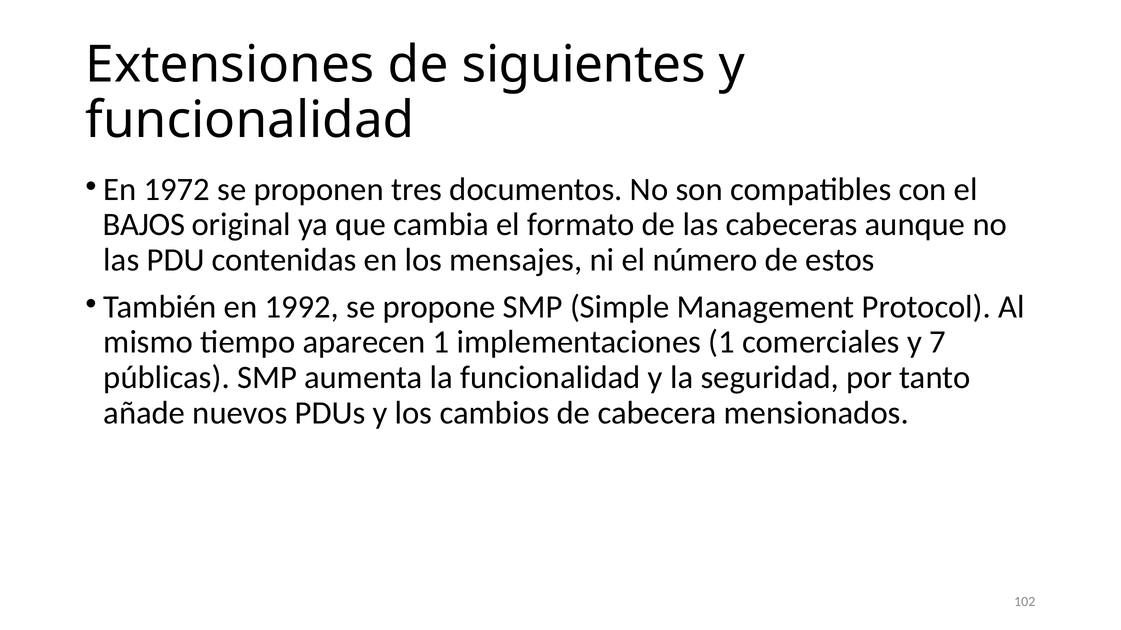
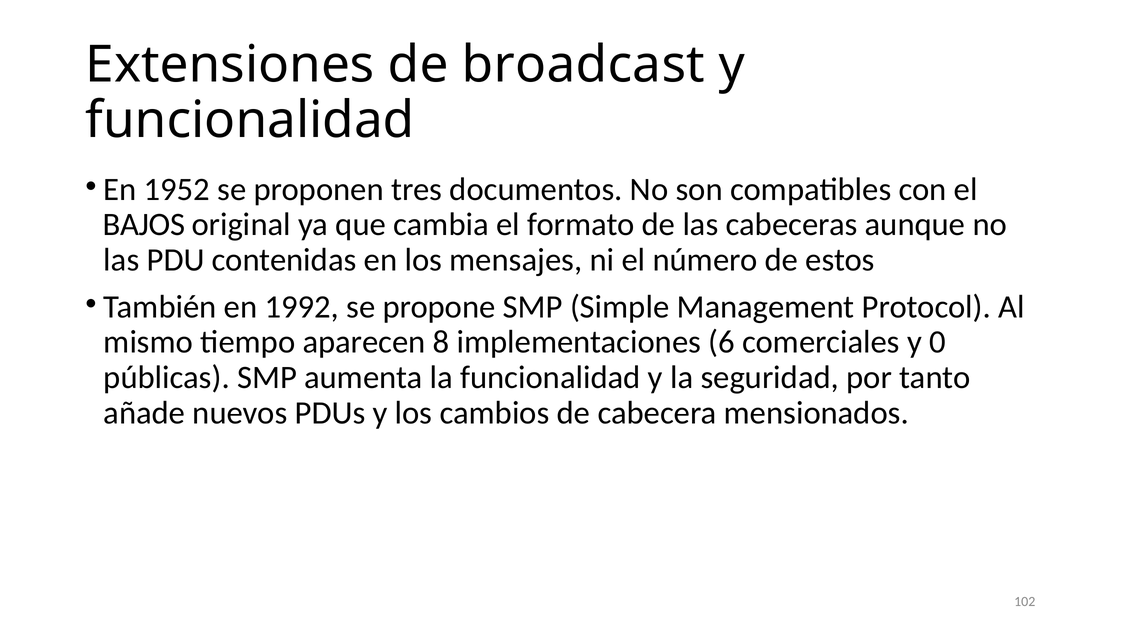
siguientes: siguientes -> broadcast
1972: 1972 -> 1952
aparecen 1: 1 -> 8
implementaciones 1: 1 -> 6
7: 7 -> 0
